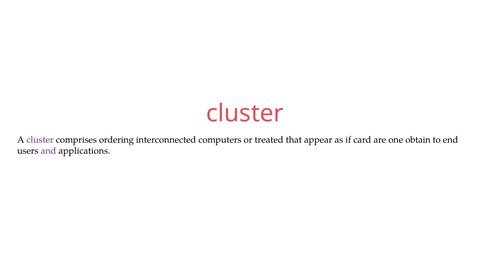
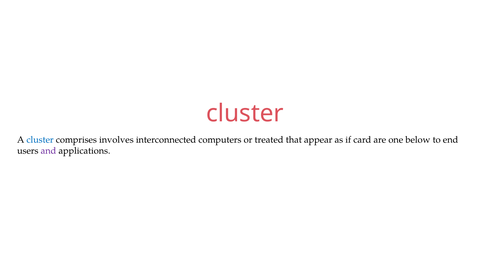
cluster at (40, 140) colour: purple -> blue
ordering: ordering -> involves
obtain: obtain -> below
